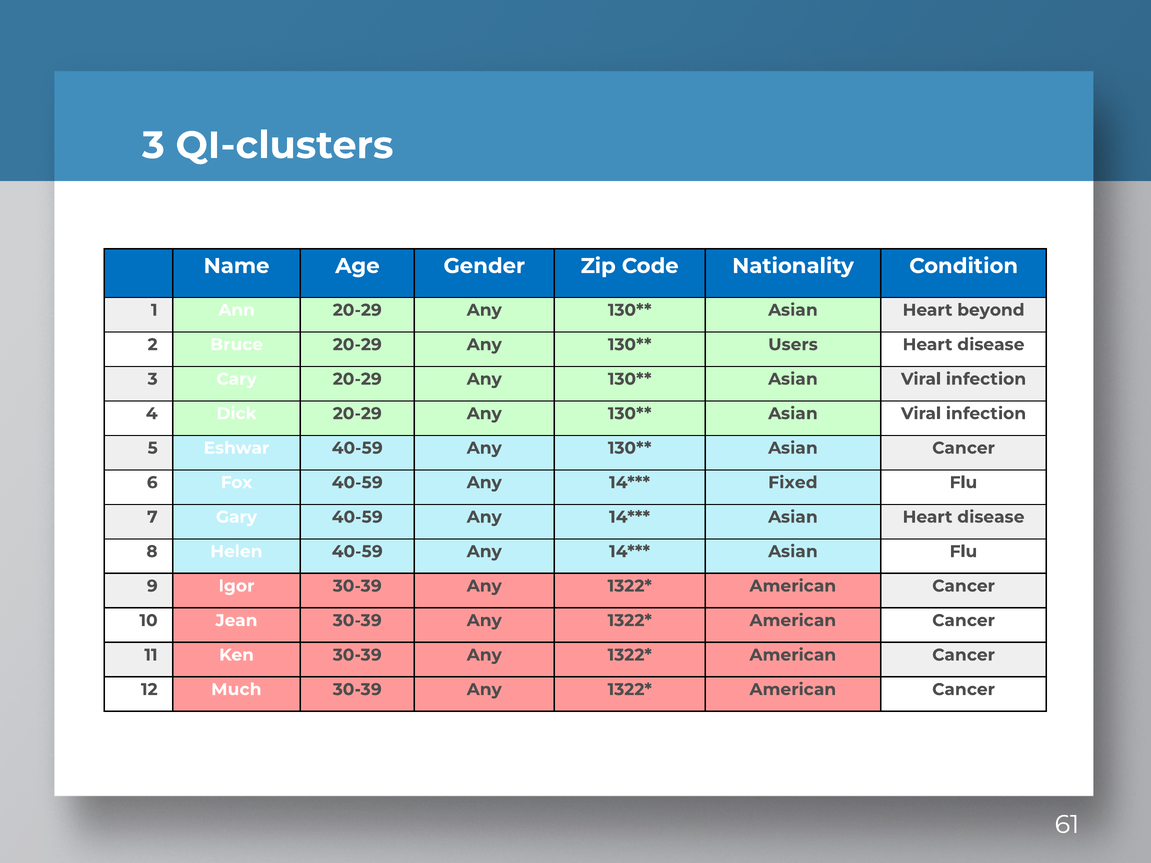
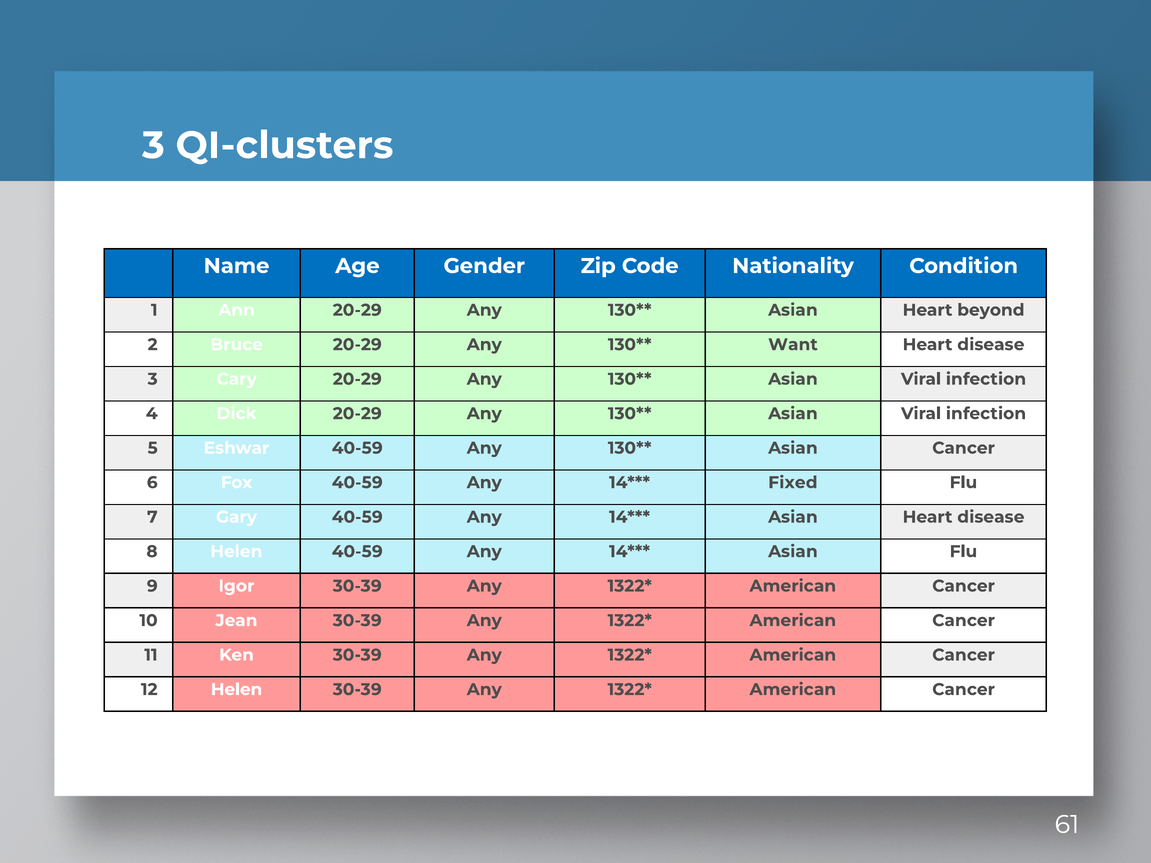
Users: Users -> Want
12 Much: Much -> Helen
